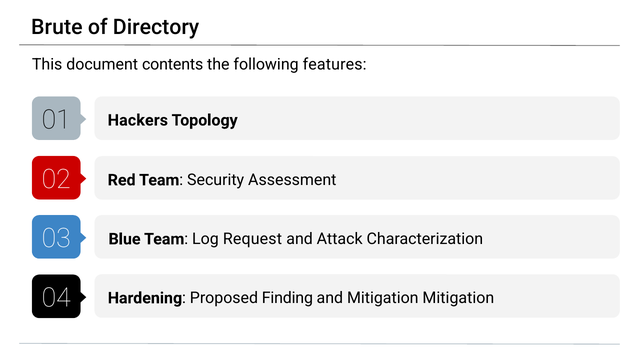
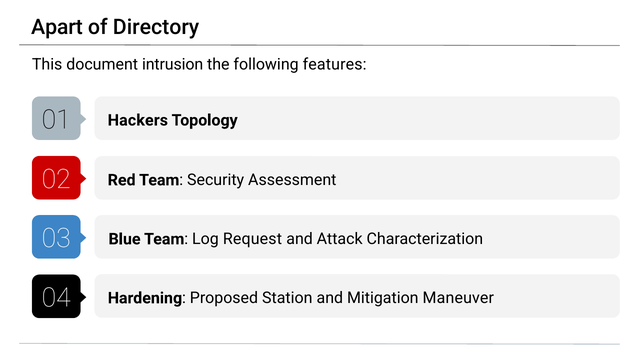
Brute: Brute -> Apart
contents: contents -> intrusion
Finding: Finding -> Station
Mitigation Mitigation: Mitigation -> Maneuver
